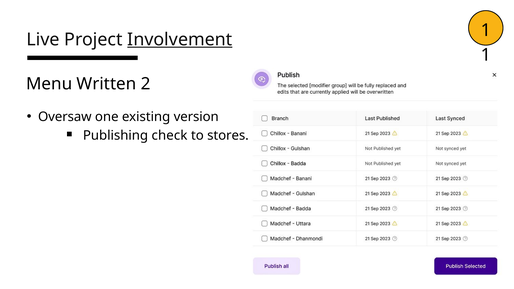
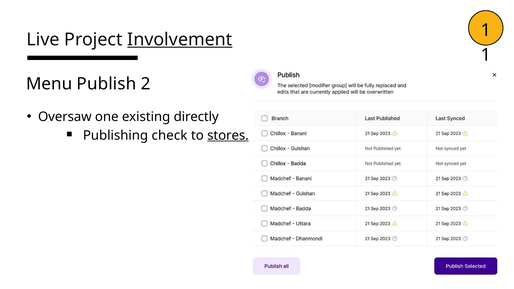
Written: Written -> Publish
version: version -> directly
stores underline: none -> present
